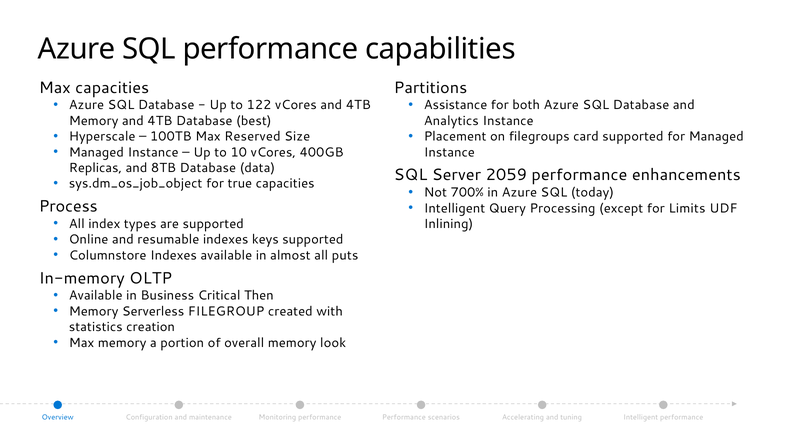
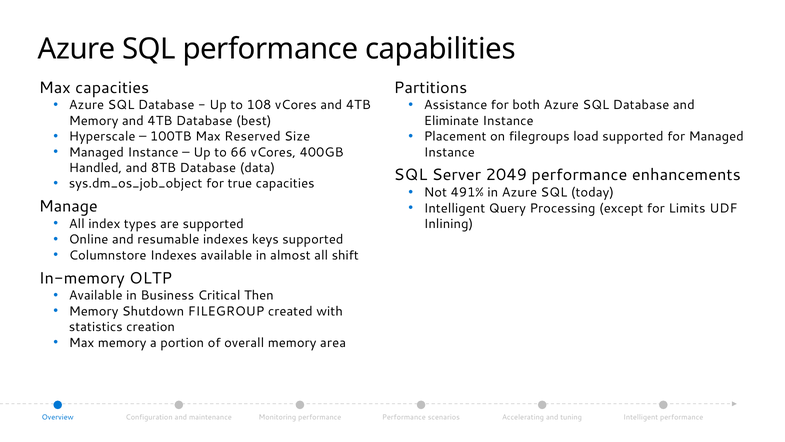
122: 122 -> 108
Analytics: Analytics -> Eliminate
card: card -> load
10: 10 -> 66
Replicas: Replicas -> Handled
2059: 2059 -> 2049
700%: 700% -> 491%
Process: Process -> Manage
puts: puts -> shift
Serverless: Serverless -> Shutdown
look: look -> area
